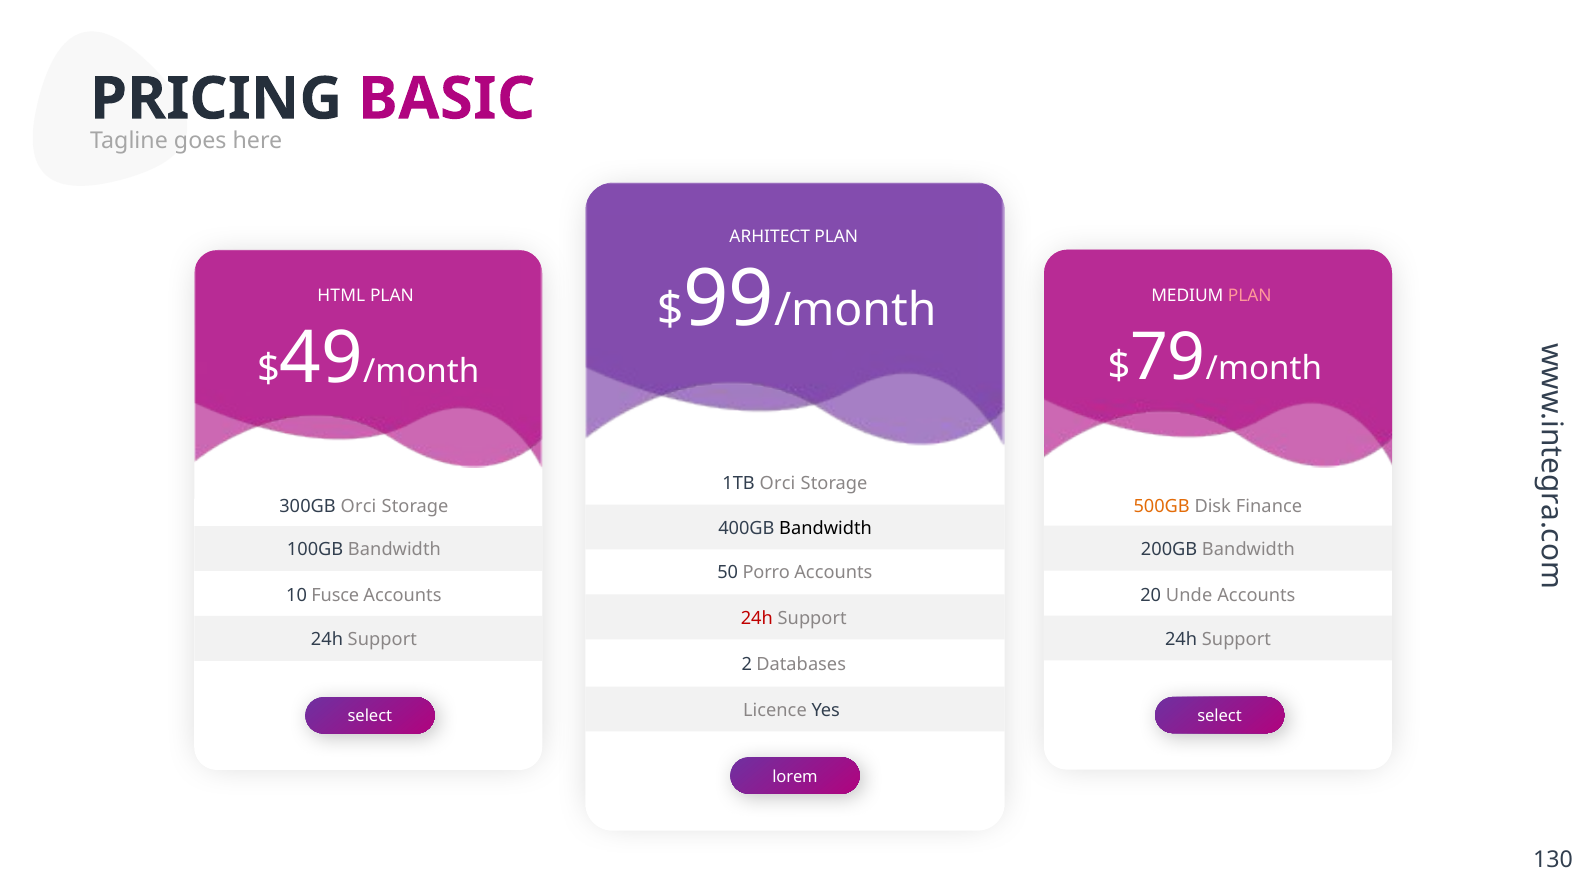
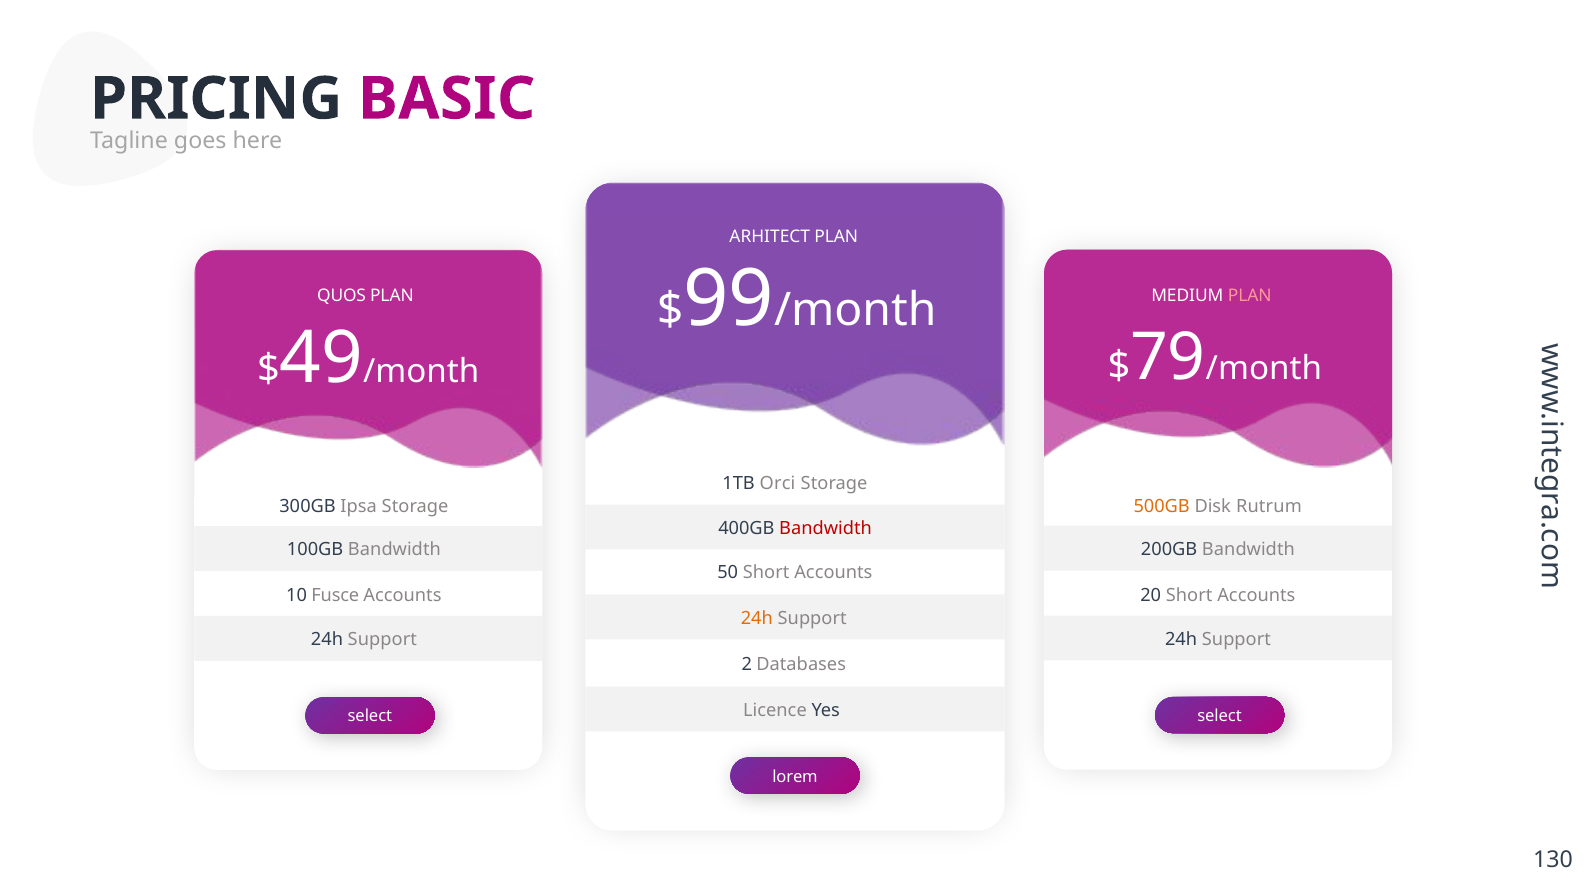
HTML: HTML -> QUOS
300GB Orci: Orci -> Ipsa
Finance: Finance -> Rutrum
Bandwidth at (826, 529) colour: black -> red
50 Porro: Porro -> Short
20 Unde: Unde -> Short
24h at (757, 619) colour: red -> orange
